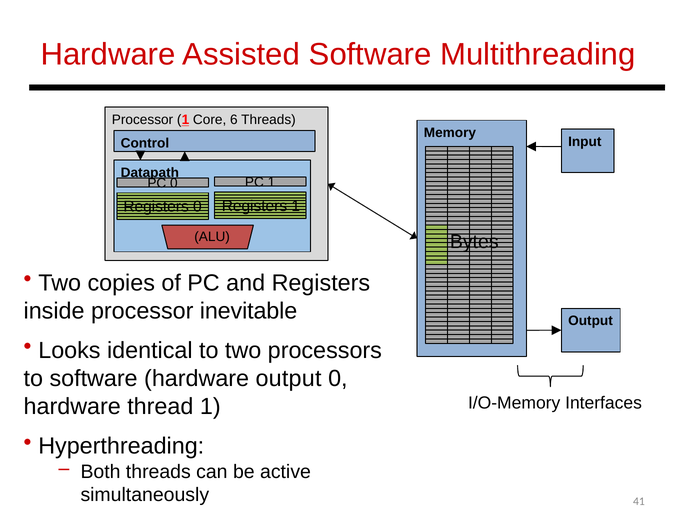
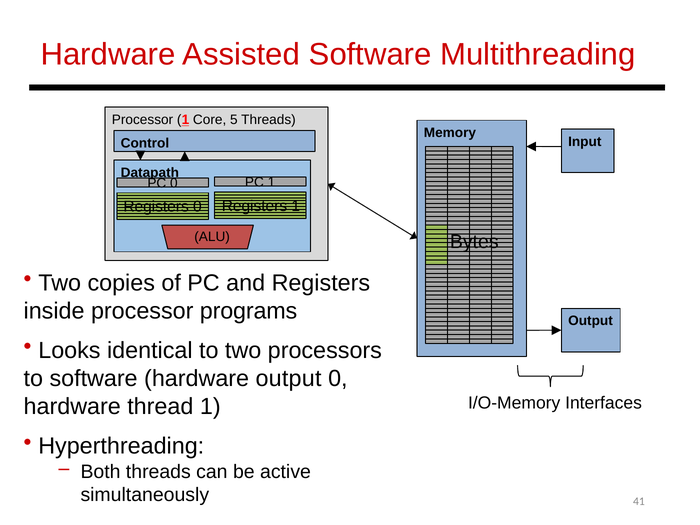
6: 6 -> 5
inevitable: inevitable -> programs
